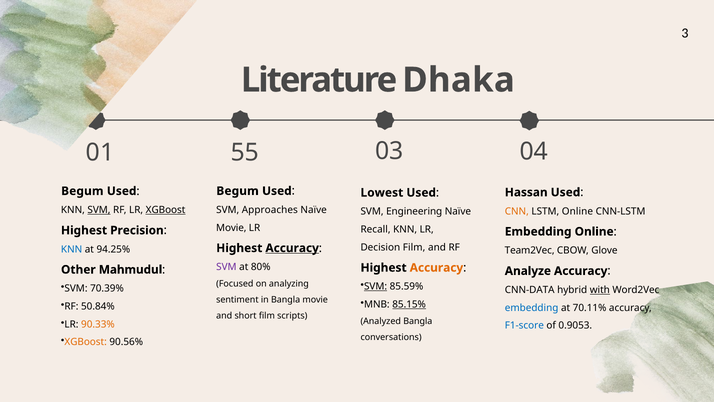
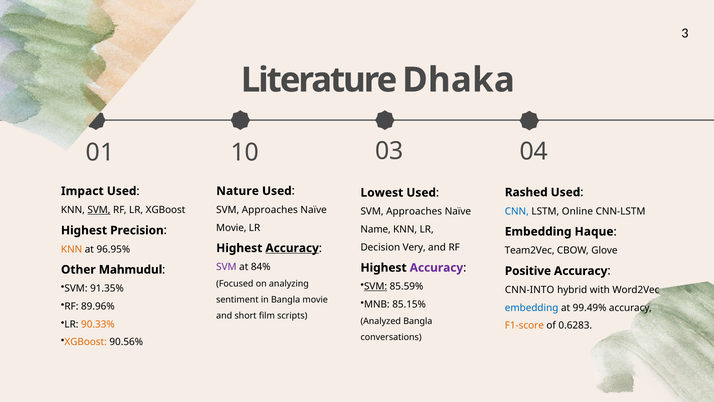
55: 55 -> 10
Begum at (238, 191): Begum -> Nature
Begum at (82, 191): Begum -> Impact
Hassan: Hassan -> Rashed
XGBoost at (166, 210) underline: present -> none
CNN colour: orange -> blue
Engineering at (414, 211): Engineering -> Approaches
Recall: Recall -> Name
Embedding Online: Online -> Haque
Decision Film: Film -> Very
KNN at (72, 249) colour: blue -> orange
94.25%: 94.25% -> 96.95%
80%: 80% -> 84%
Accuracy at (436, 267) colour: orange -> purple
Analyze: Analyze -> Positive
70.39%: 70.39% -> 91.35%
CNN-DATA: CNN-DATA -> CNN-INTO
with underline: present -> none
85.15% underline: present -> none
50.84%: 50.84% -> 89.96%
70.11%: 70.11% -> 99.49%
F1-score colour: blue -> orange
0.9053: 0.9053 -> 0.6283
